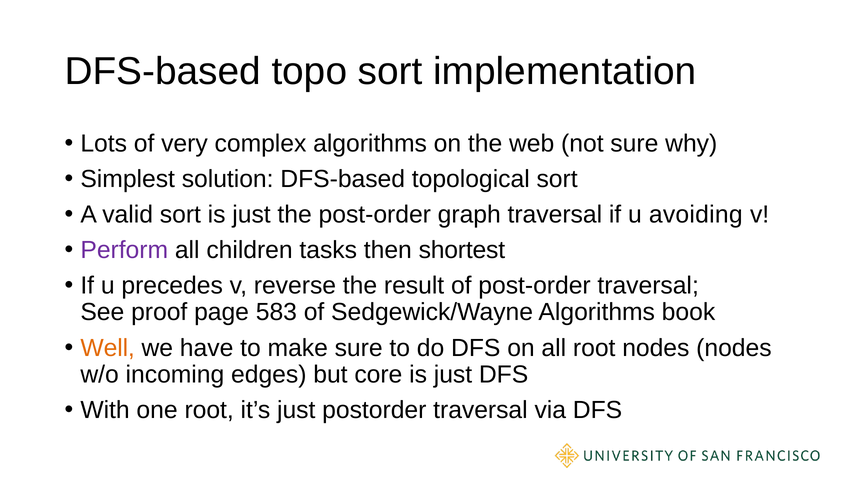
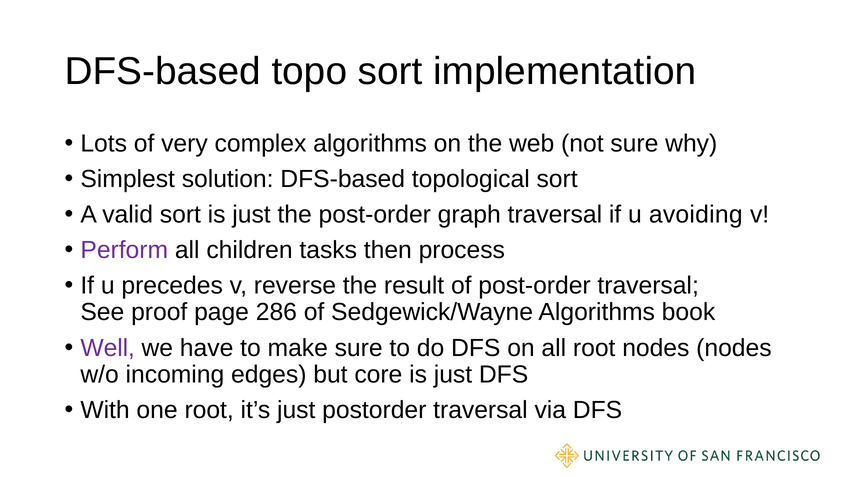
shortest: shortest -> process
583: 583 -> 286
Well colour: orange -> purple
